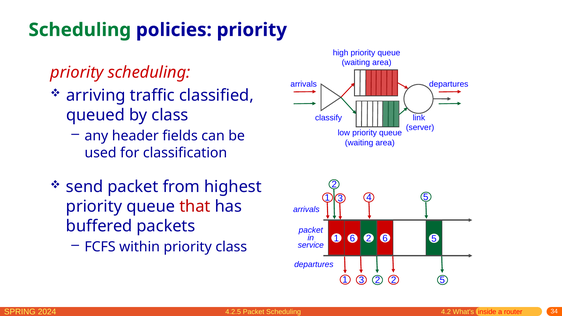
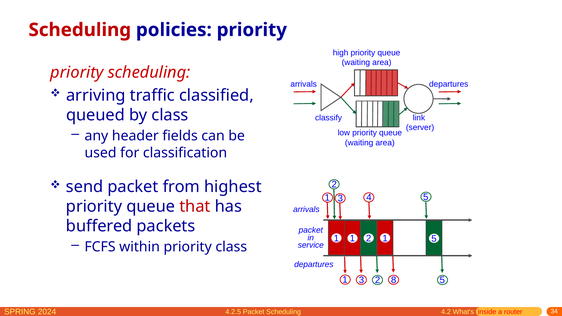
Scheduling at (80, 30) colour: green -> red
6 at (352, 239): 6 -> 1
6 at (385, 238): 6 -> 1
3 2: 2 -> 8
